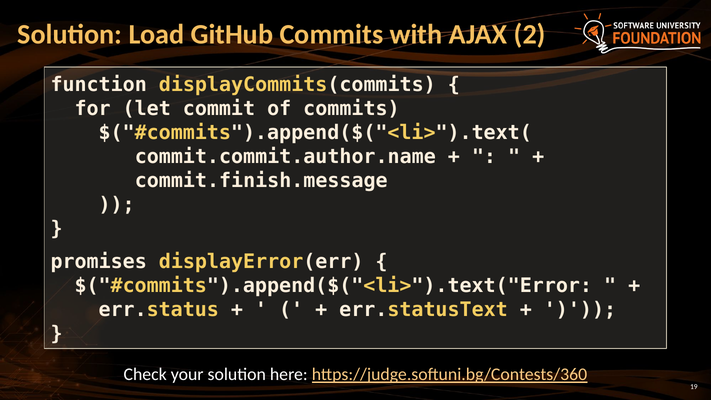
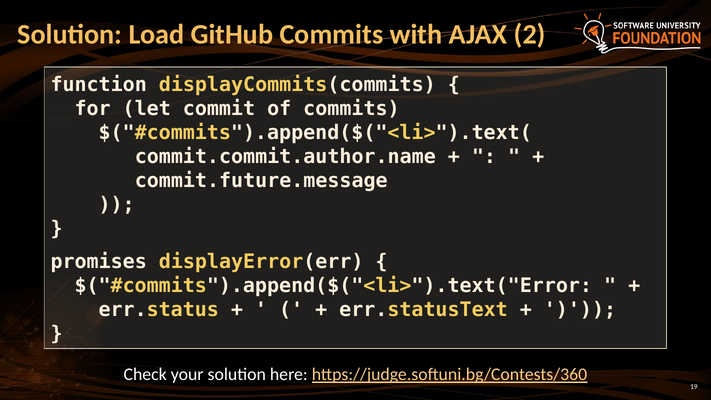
commit.finish.message: commit.finish.message -> commit.future.message
